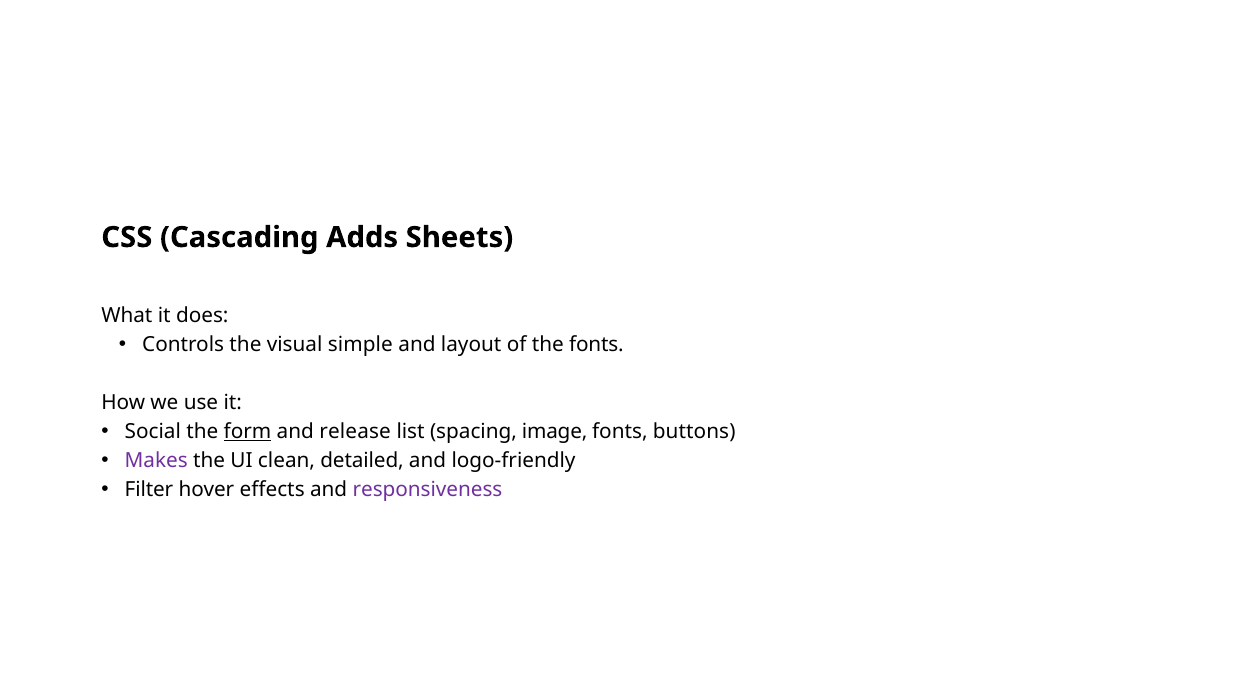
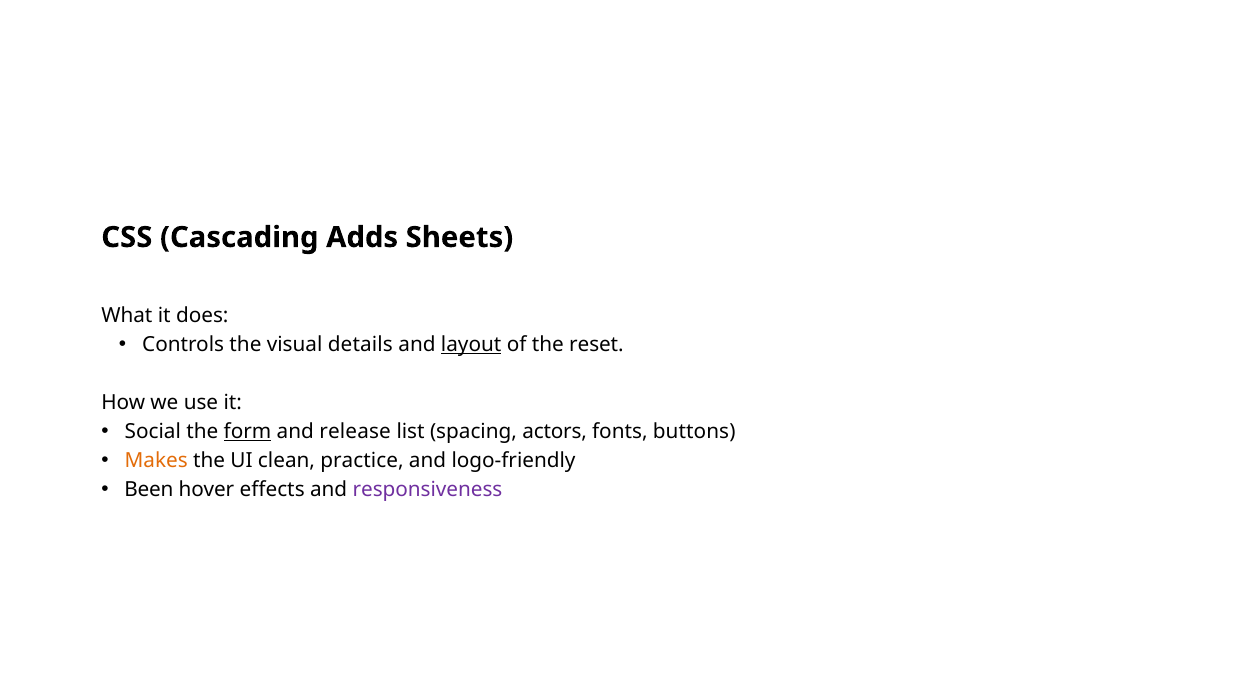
simple: simple -> details
layout underline: none -> present
the fonts: fonts -> reset
image: image -> actors
Makes colour: purple -> orange
detailed: detailed -> practice
Filter: Filter -> Been
